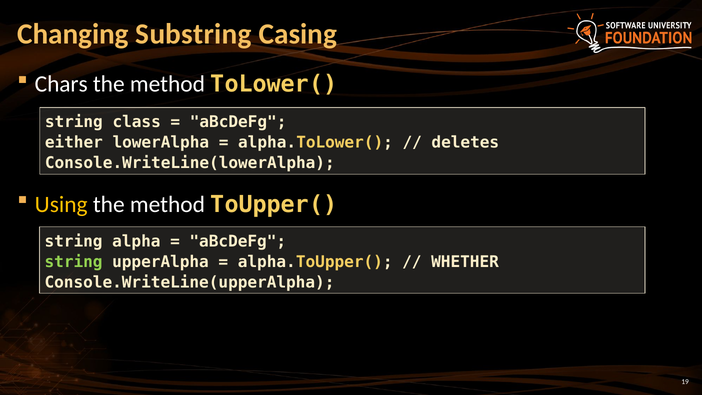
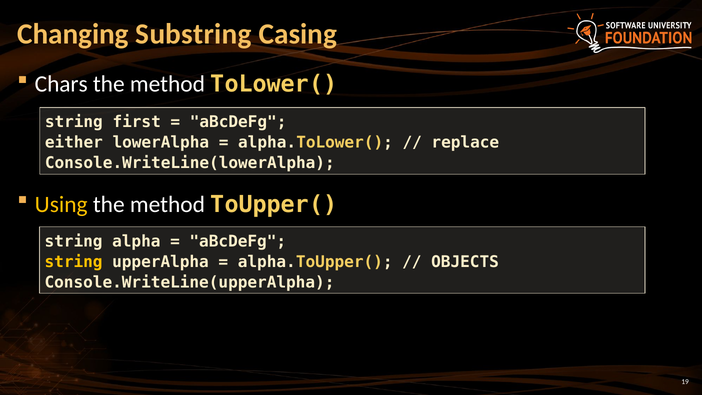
class: class -> first
deletes: deletes -> replace
string at (74, 262) colour: light green -> yellow
WHETHER: WHETHER -> OBJECTS
